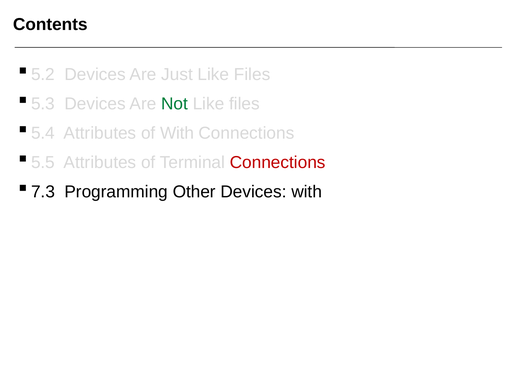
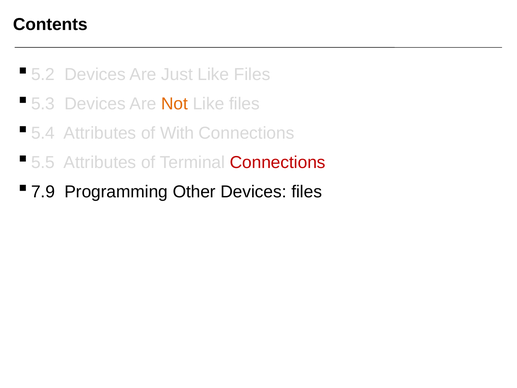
Not colour: green -> orange
7.3: 7.3 -> 7.9
Devices with: with -> files
